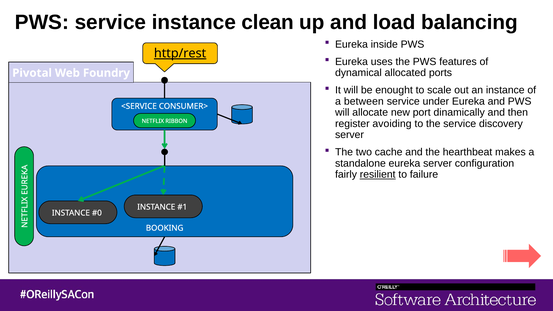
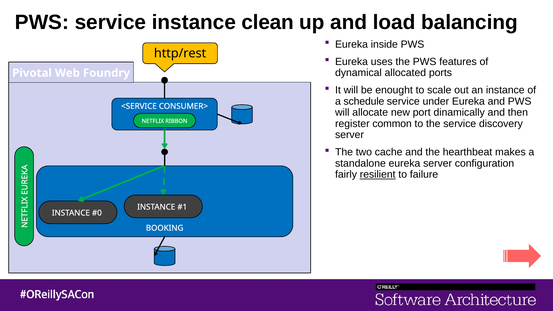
http/rest underline: present -> none
between: between -> schedule
avoiding: avoiding -> common
